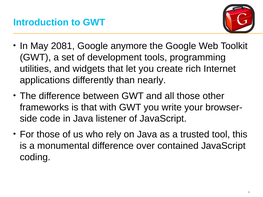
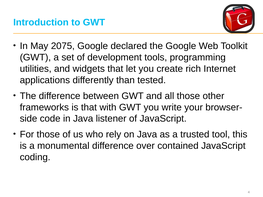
2081: 2081 -> 2075
anymore: anymore -> declared
nearly: nearly -> tested
